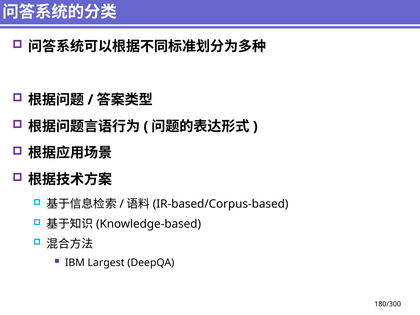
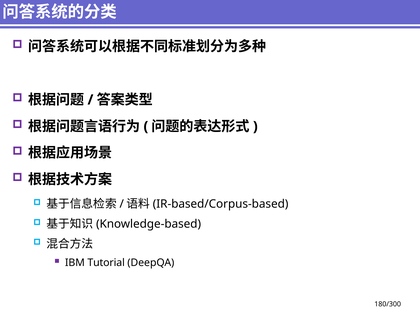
Largest: Largest -> Tutorial
